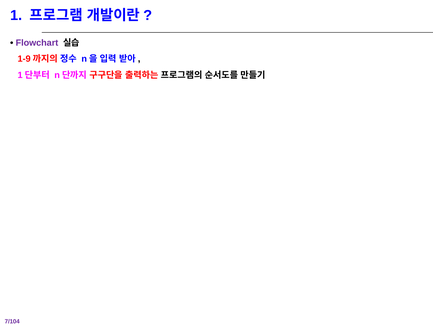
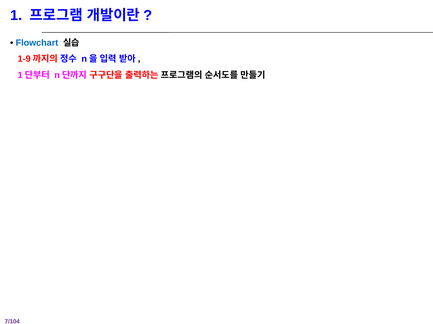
Flowchart colour: purple -> blue
